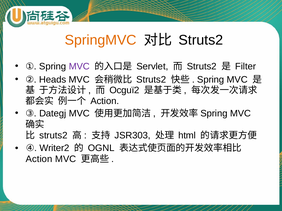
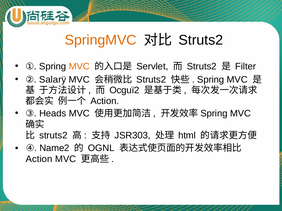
MVC at (79, 67) colour: purple -> orange
Heads: Heads -> Salarÿ
Dategj: Dategj -> Heads
Writer2: Writer2 -> Name2
